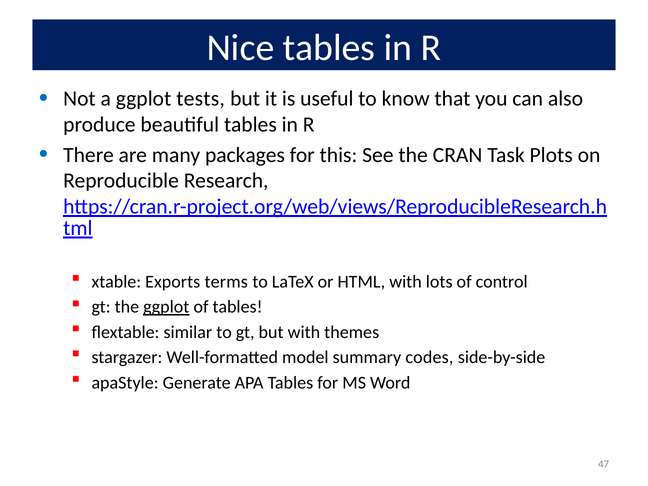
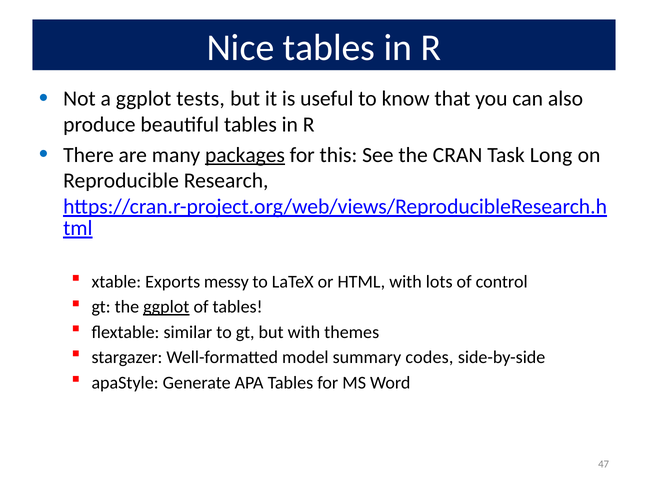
packages underline: none -> present
Plots: Plots -> Long
terms: terms -> messy
